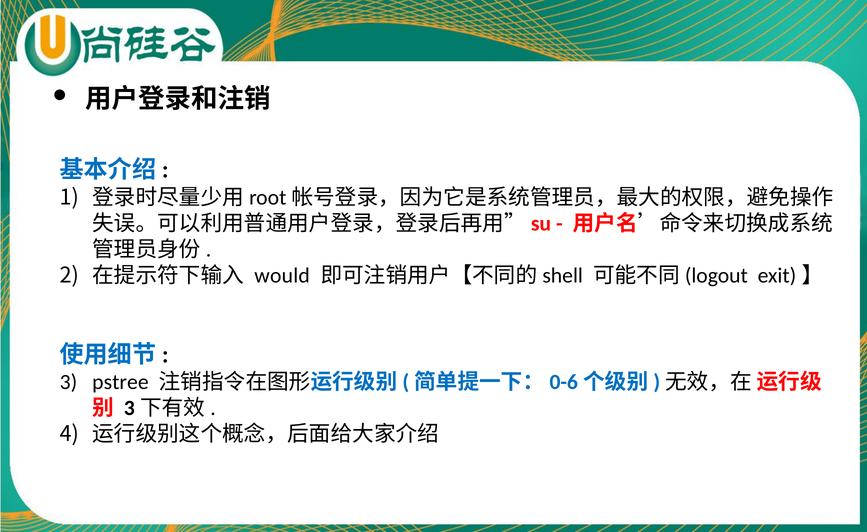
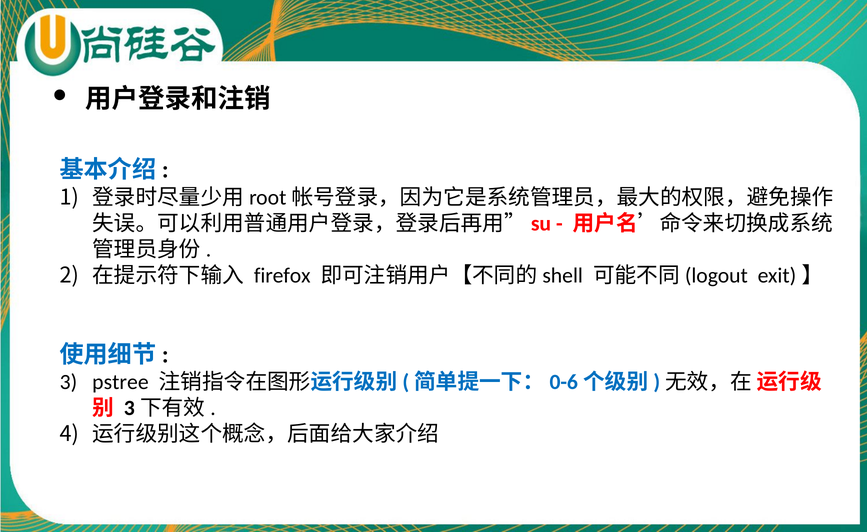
would: would -> firefox
